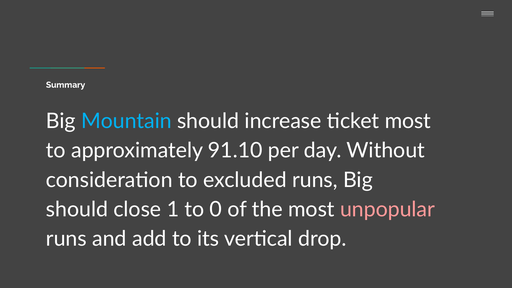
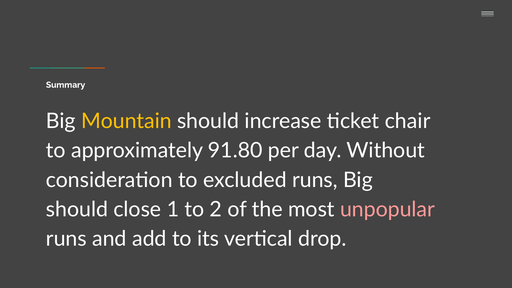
Mountain colour: light blue -> yellow
ticket most: most -> chair
91.10: 91.10 -> 91.80
0: 0 -> 2
